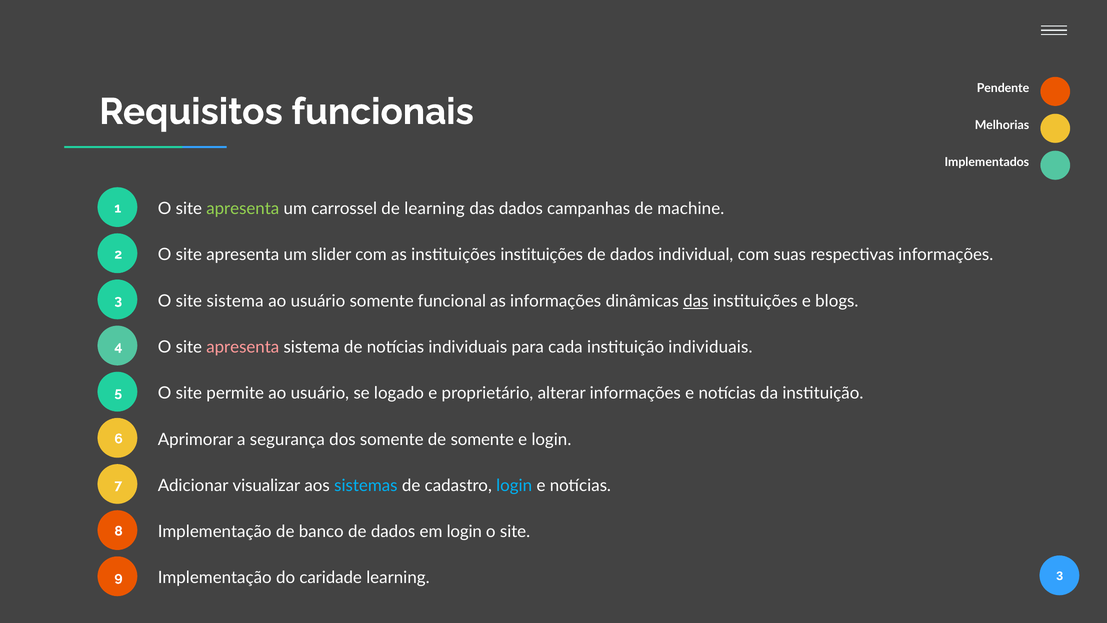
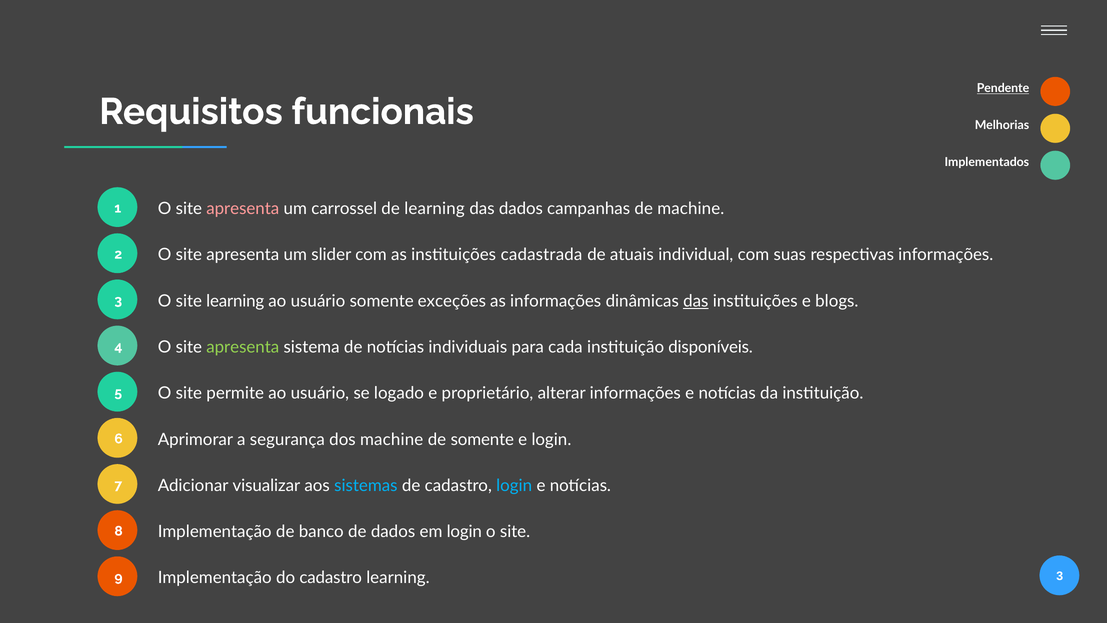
Pendente underline: none -> present
apresenta at (243, 209) colour: light green -> pink
instituições instituições: instituições -> cadastrada
dados at (632, 255): dados -> atuais
site sistema: sistema -> learning
funcional: funcional -> exceções
apresenta at (243, 347) colour: pink -> light green
instituição individuais: individuais -> disponíveis
dos somente: somente -> machine
do caridade: caridade -> cadastro
